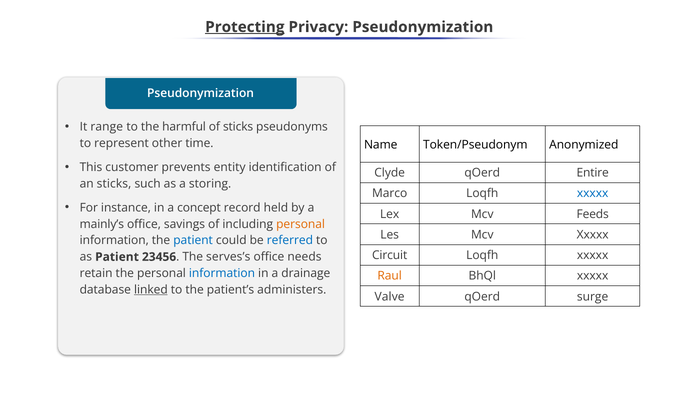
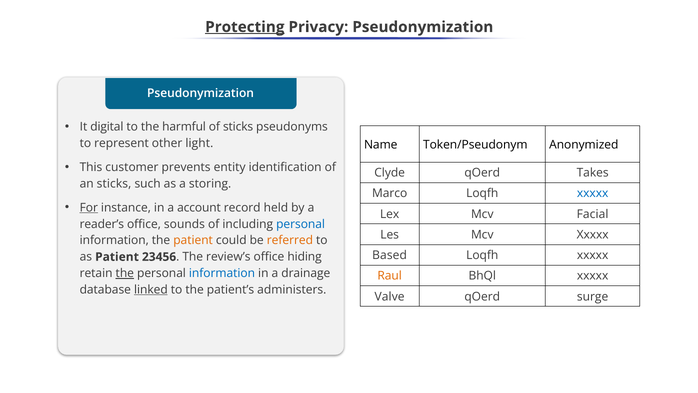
range: range -> digital
time: time -> light
Entire: Entire -> Takes
For underline: none -> present
concept: concept -> account
Feeds: Feeds -> Facial
mainly’s: mainly’s -> reader’s
savings: savings -> sounds
personal at (301, 224) colour: orange -> blue
patient at (193, 240) colour: blue -> orange
referred colour: blue -> orange
Circuit: Circuit -> Based
serves’s: serves’s -> review’s
needs: needs -> hiding
the at (125, 273) underline: none -> present
